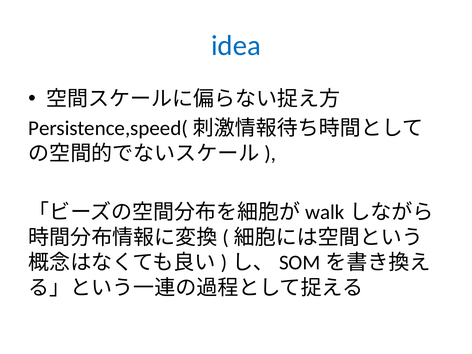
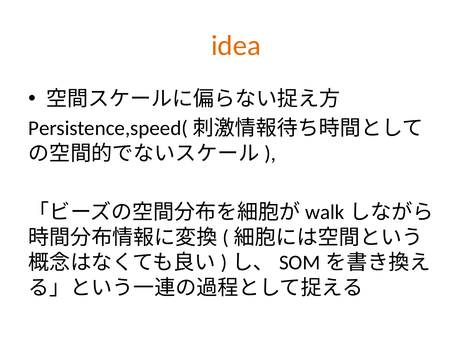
idea colour: blue -> orange
